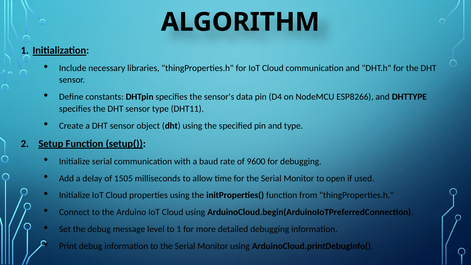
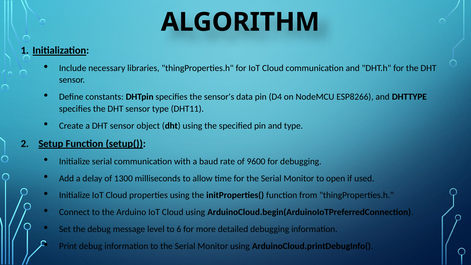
1505: 1505 -> 1300
to 1: 1 -> 6
